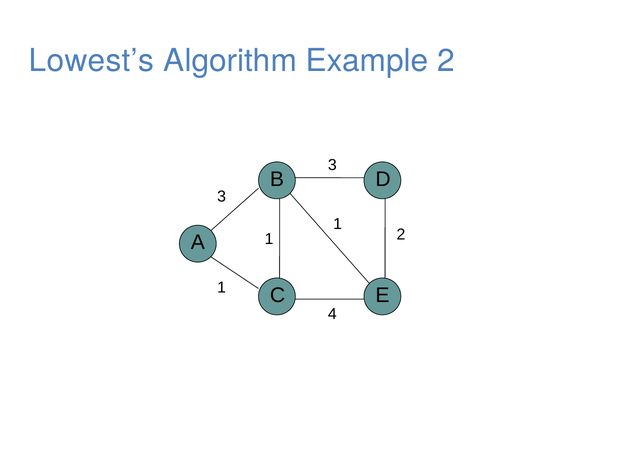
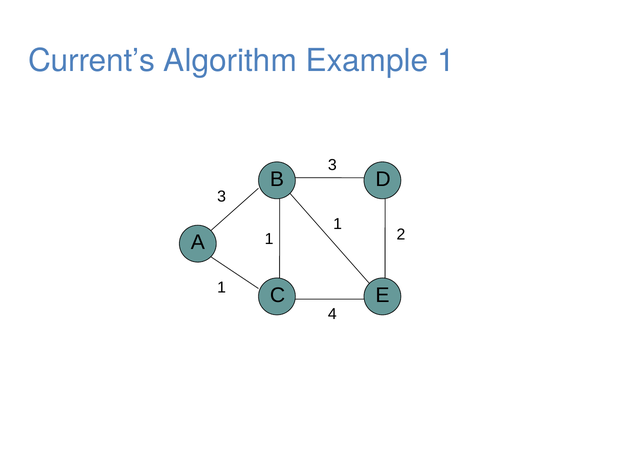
Lowest’s: Lowest’s -> Current’s
Example 2: 2 -> 1
